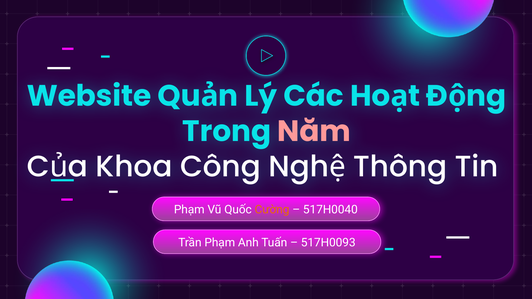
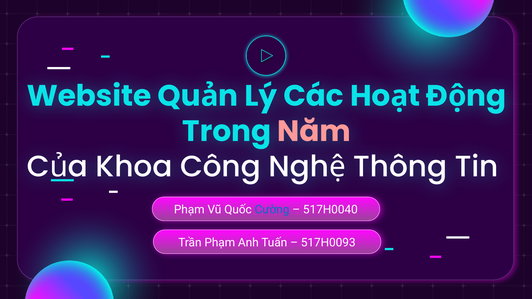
Cường colour: orange -> blue
